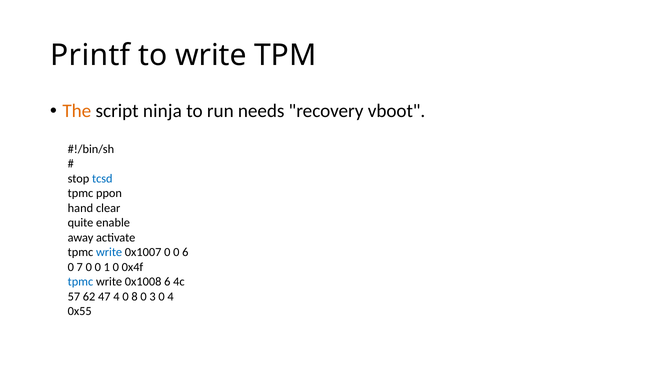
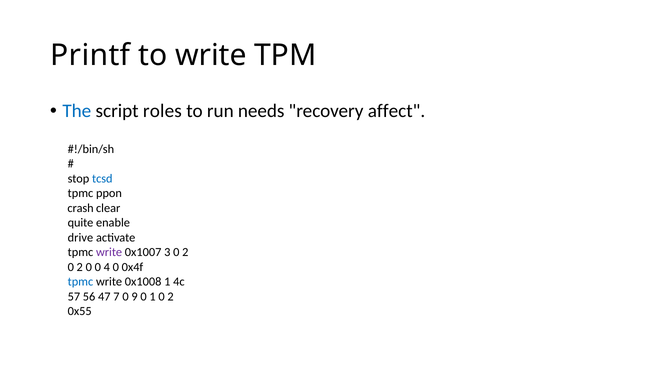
The colour: orange -> blue
ninja: ninja -> roles
vboot: vboot -> affect
hand: hand -> crash
away: away -> drive
write at (109, 253) colour: blue -> purple
0x1007 0: 0 -> 3
6 at (185, 253): 6 -> 2
7 at (80, 268): 7 -> 2
1: 1 -> 4
0x1008 6: 6 -> 1
62: 62 -> 56
47 4: 4 -> 7
8: 8 -> 9
0 3: 3 -> 1
4 at (171, 297): 4 -> 2
